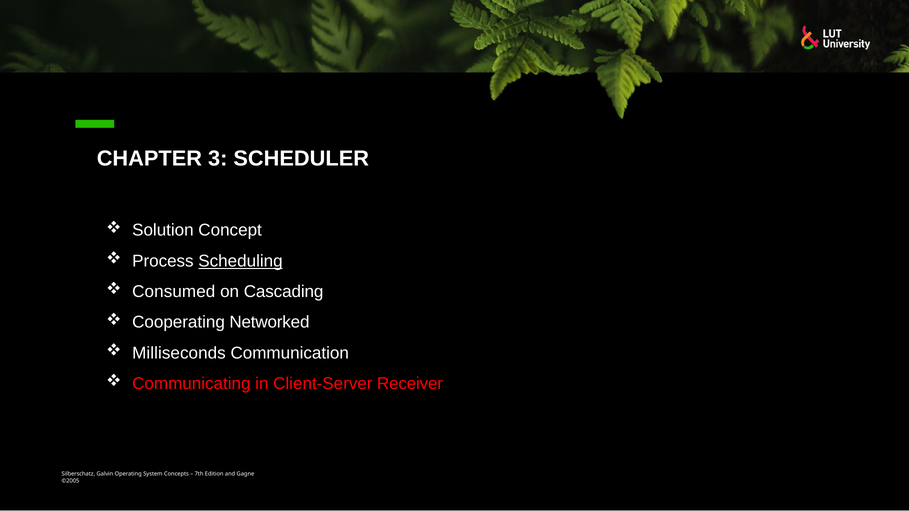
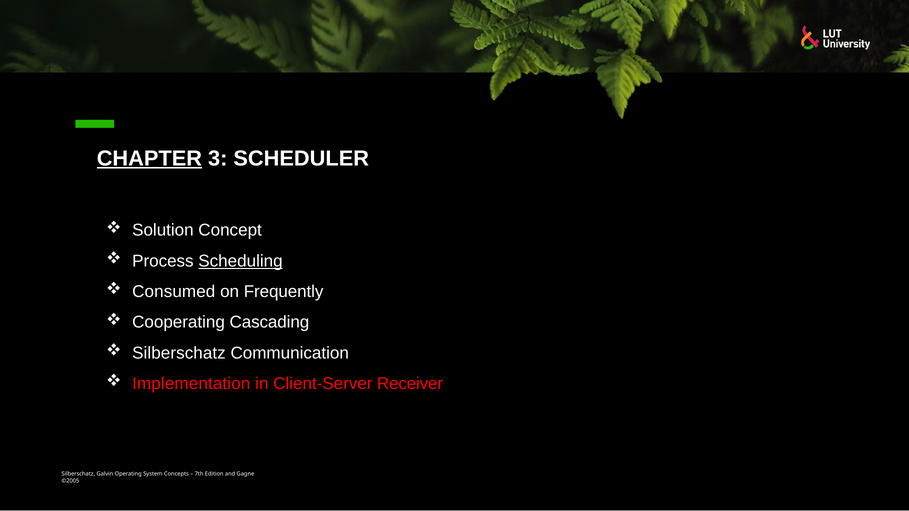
CHAPTER underline: none -> present
Cascading: Cascading -> Frequently
Networked: Networked -> Cascading
Milliseconds at (179, 353): Milliseconds -> Silberschatz
Communicating: Communicating -> Implementation
